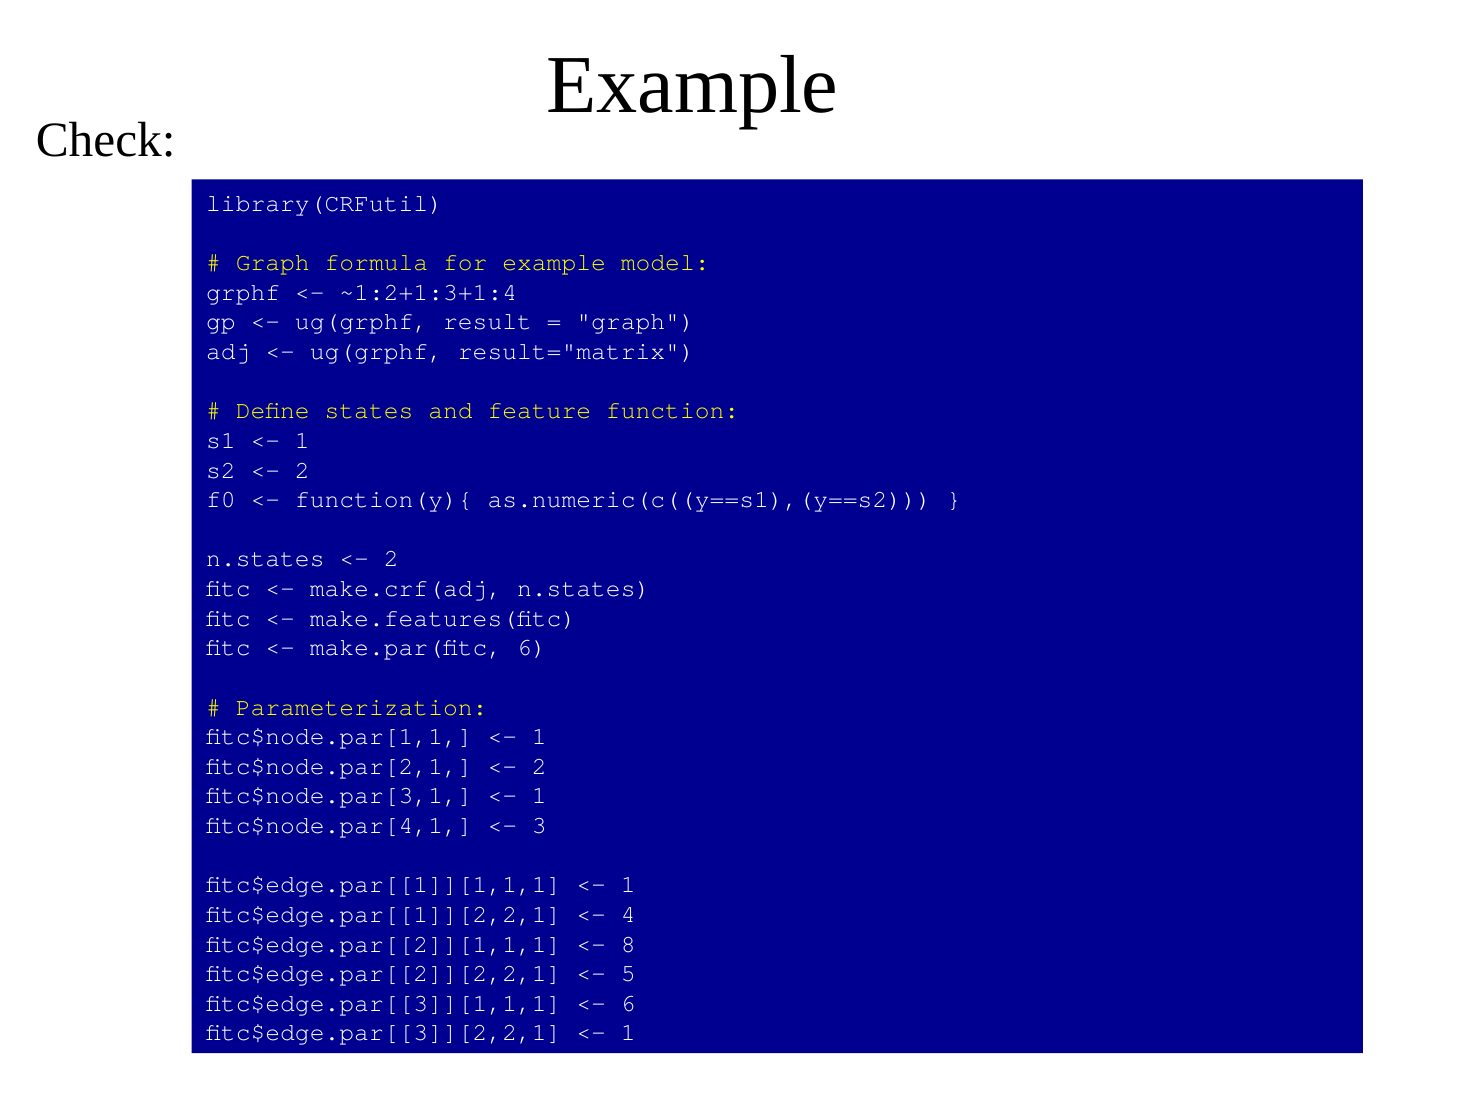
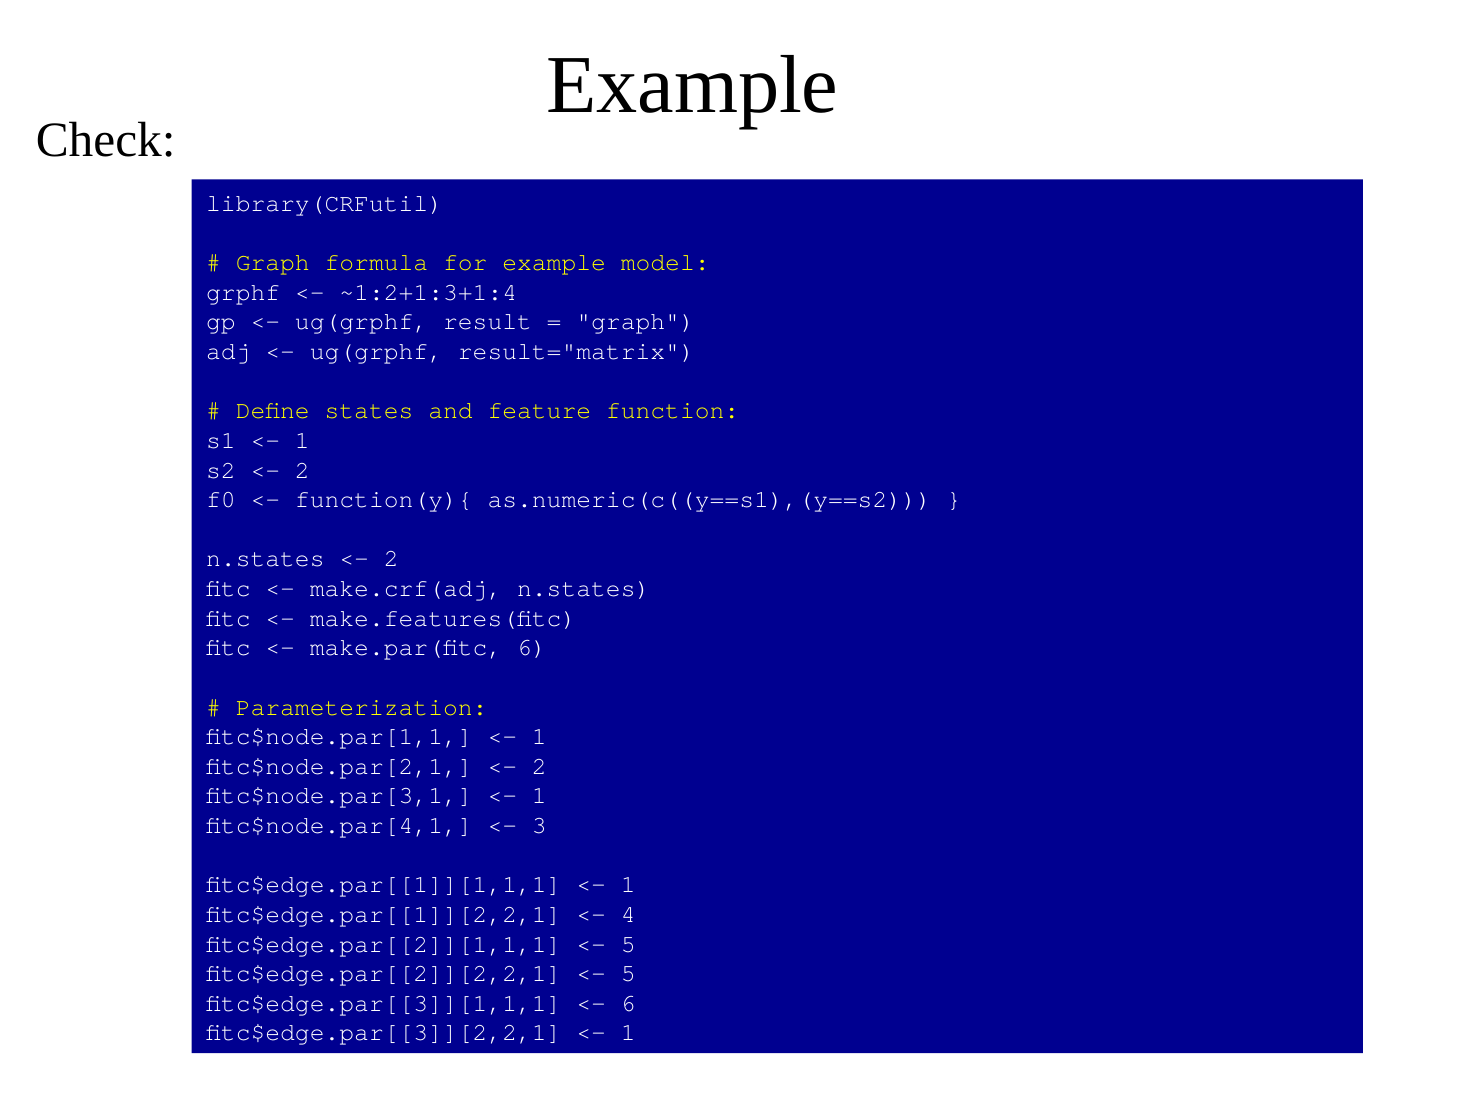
8 at (628, 944): 8 -> 5
